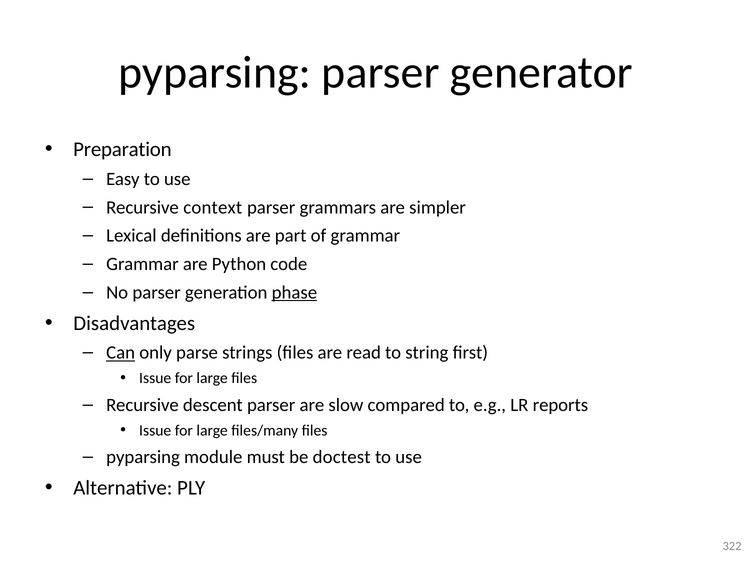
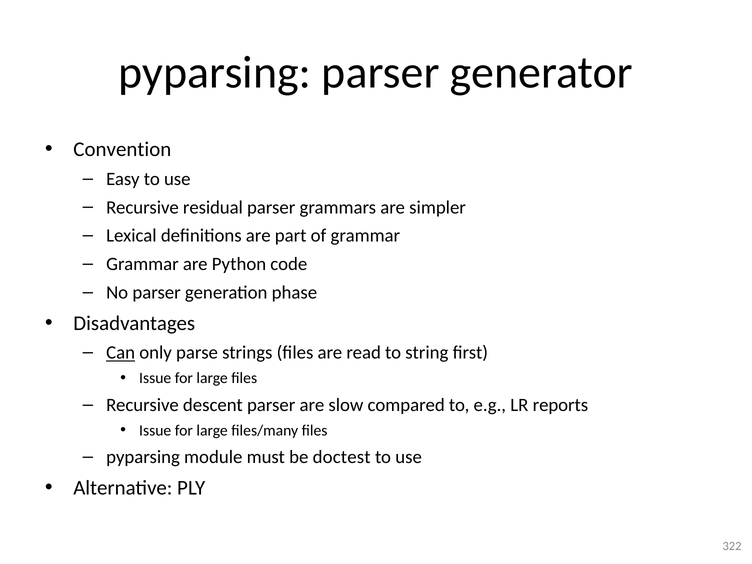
Preparation: Preparation -> Convention
context: context -> residual
phase underline: present -> none
